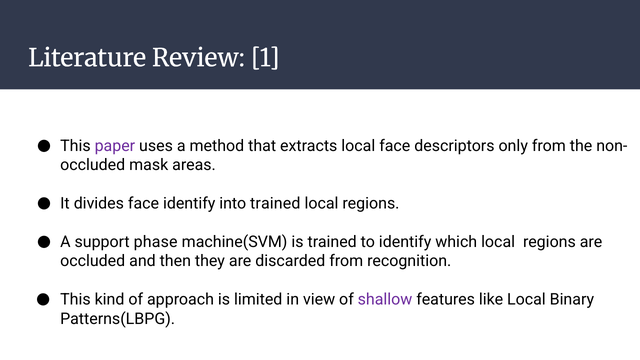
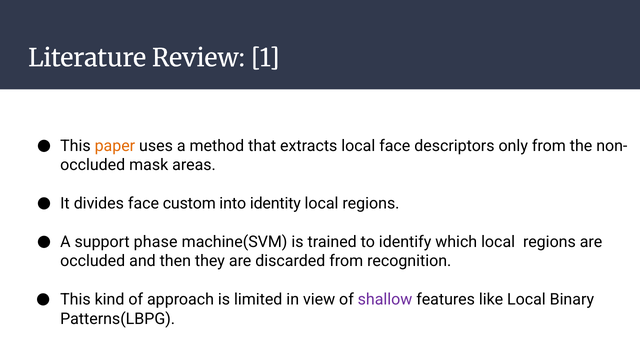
paper colour: purple -> orange
face identify: identify -> custom
into trained: trained -> identity
